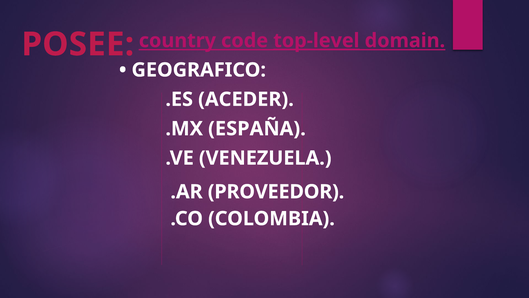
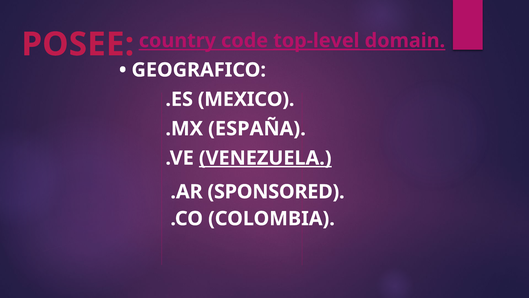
ACEDER: ACEDER -> MEXICO
VENEZUELA underline: none -> present
PROVEEDOR: PROVEEDOR -> SPONSORED
